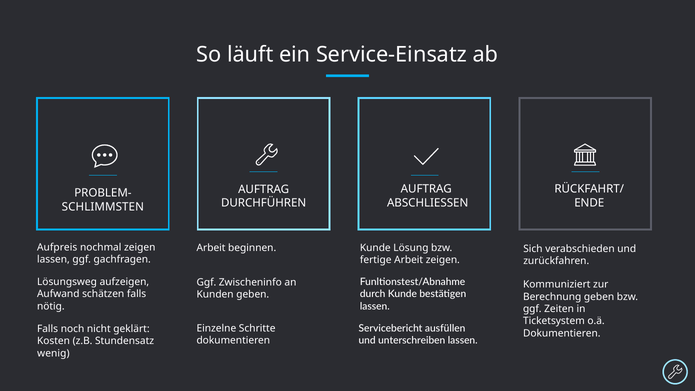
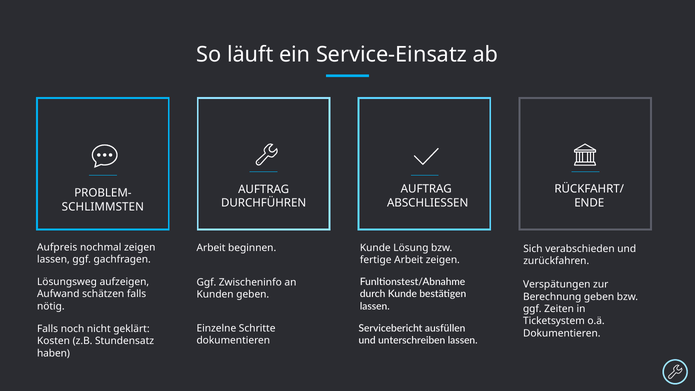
Kommuniziert: Kommuniziert -> Verspätungen
wenig: wenig -> haben
